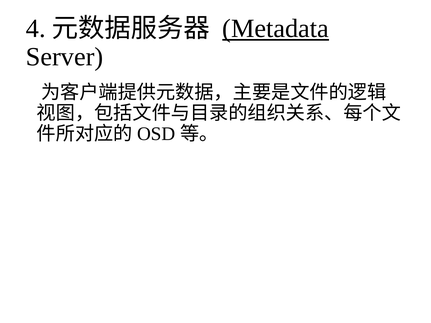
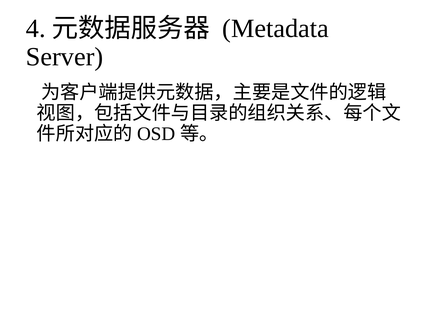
Metadata underline: present -> none
